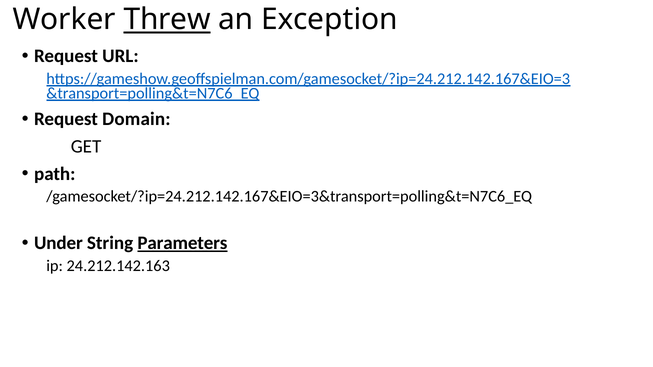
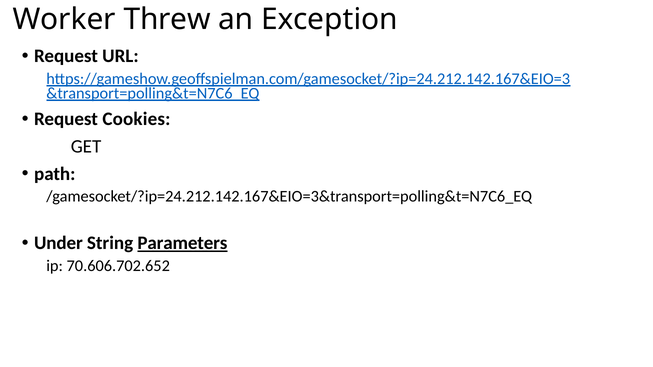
Threw underline: present -> none
Domain: Domain -> Cookies
24.212.142.163: 24.212.142.163 -> 70.606.702.652
